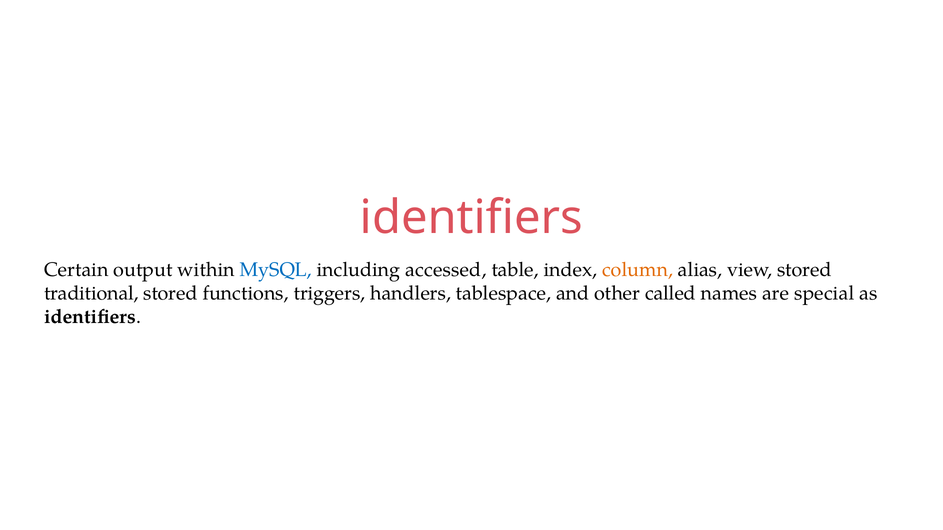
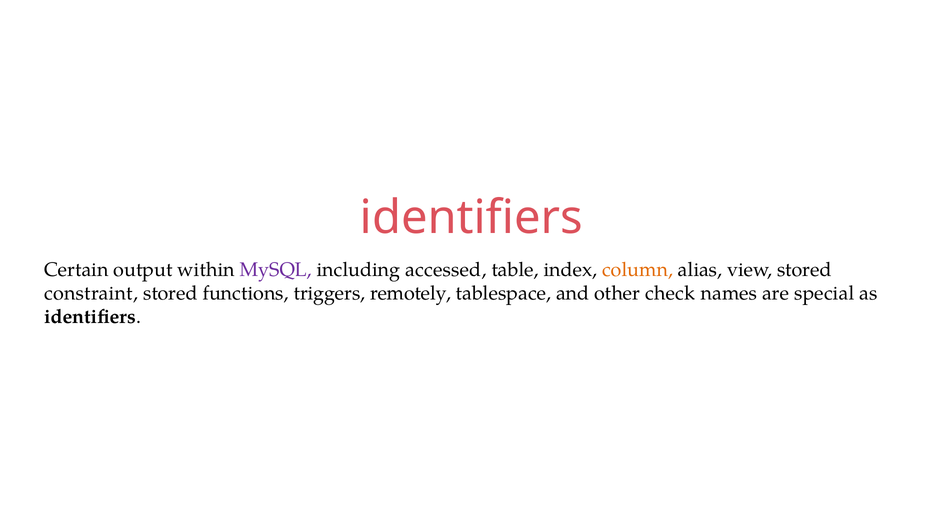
MySQL colour: blue -> purple
traditional: traditional -> constraint
handlers: handlers -> remotely
called: called -> check
